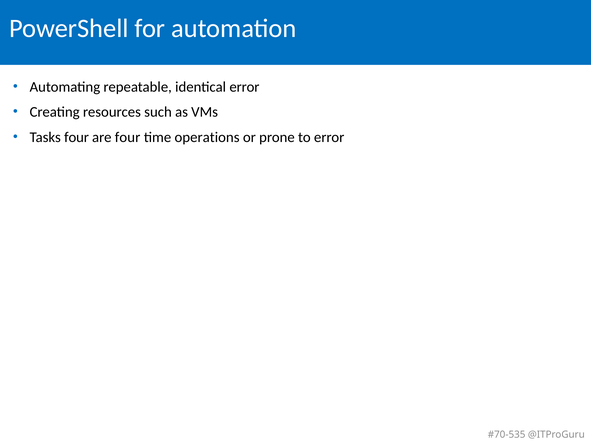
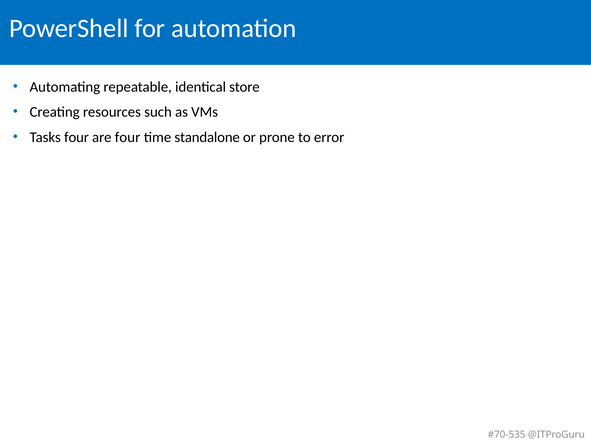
identical error: error -> store
operations: operations -> standalone
